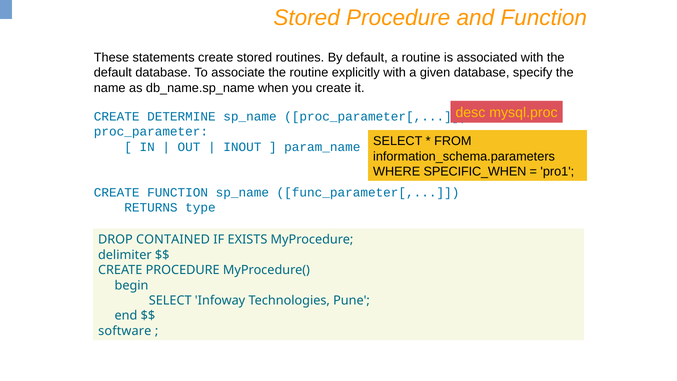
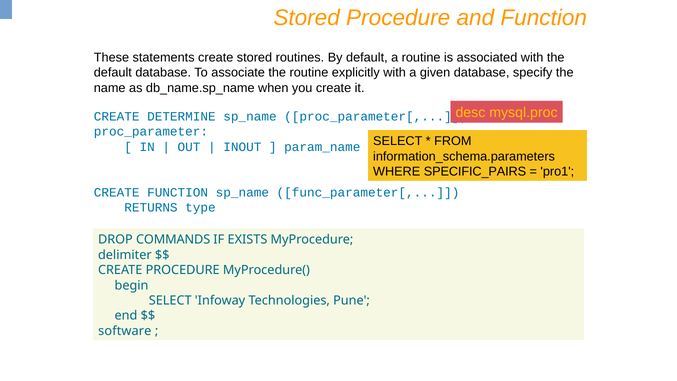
SPECIFIC_WHEN: SPECIFIC_WHEN -> SPECIFIC_PAIRS
CONTAINED: CONTAINED -> COMMANDS
